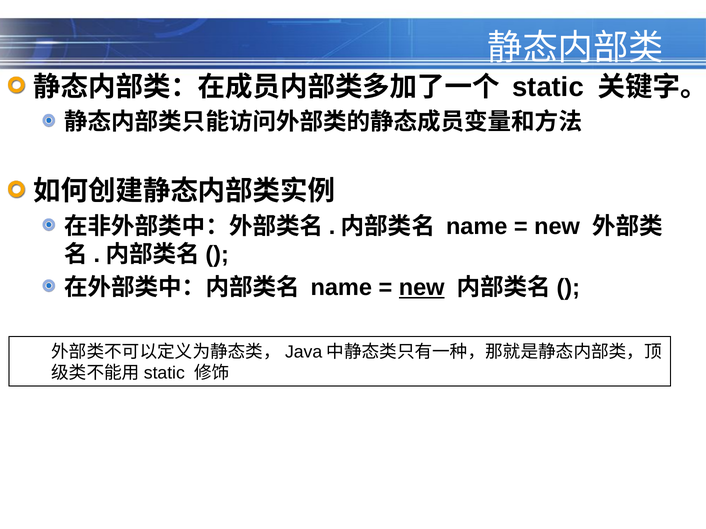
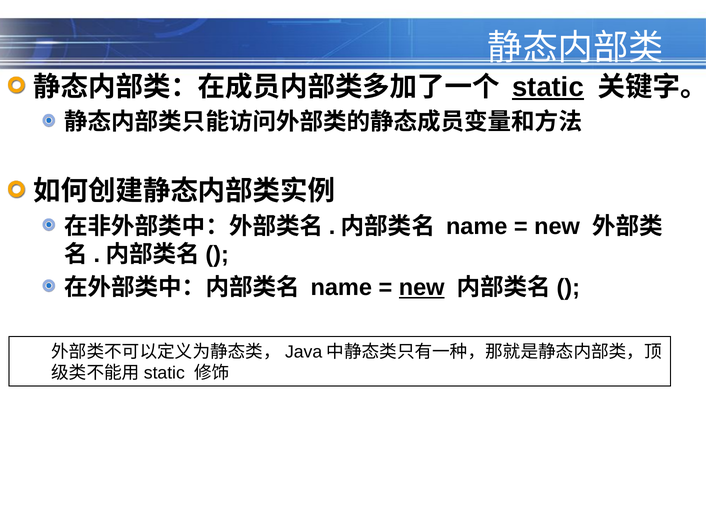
static underline: none -> present
